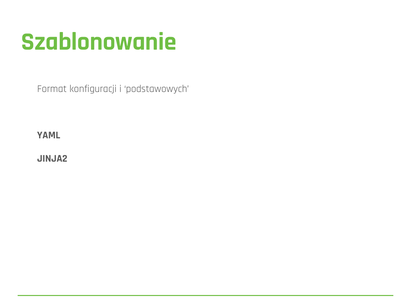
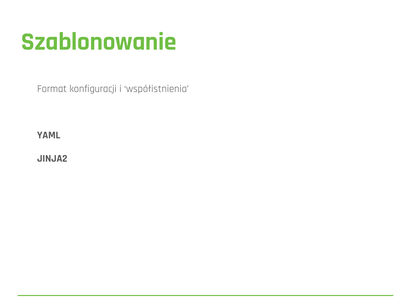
podstawowych: podstawowych -> współistnienia
